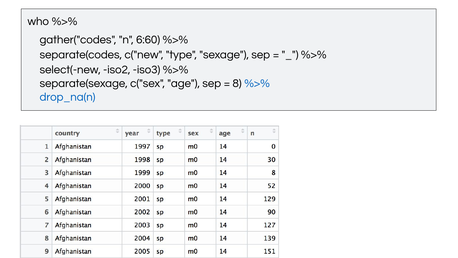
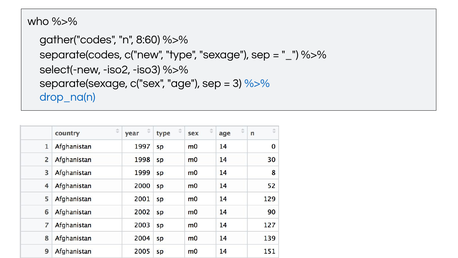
6:60: 6:60 -> 8:60
8: 8 -> 3
